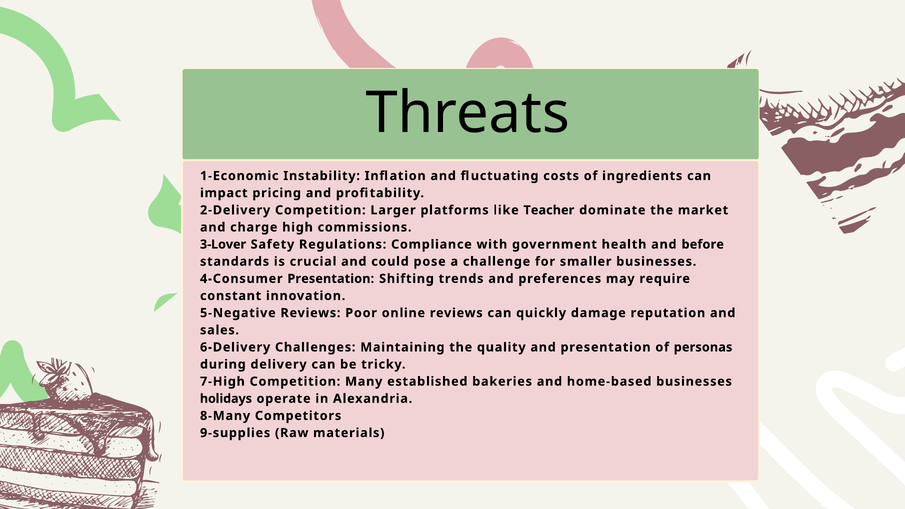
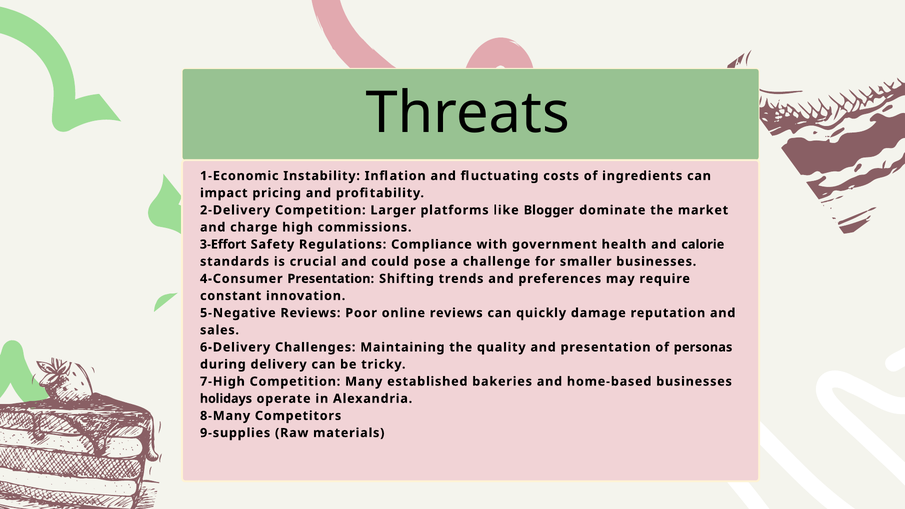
Teacher: Teacher -> Blogger
3-Lover: 3-Lover -> 3-Effort
before: before -> calorie
